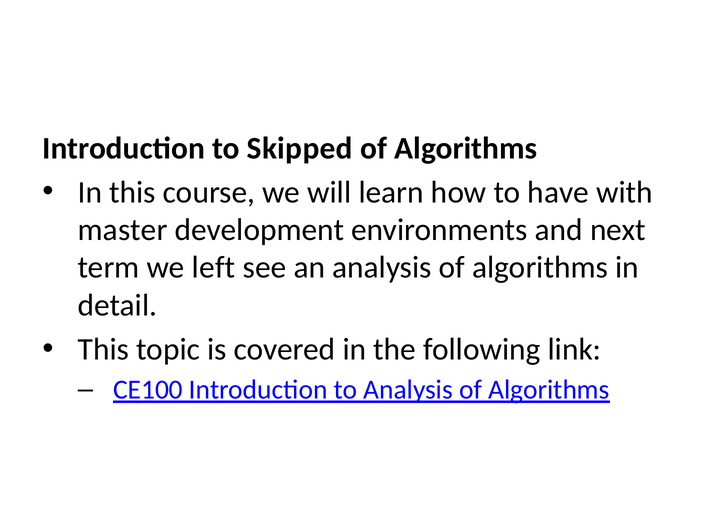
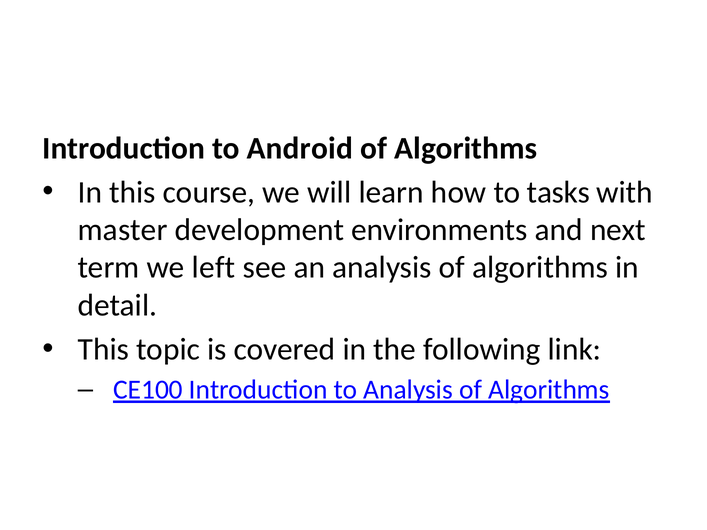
Skipped: Skipped -> Android
have: have -> tasks
